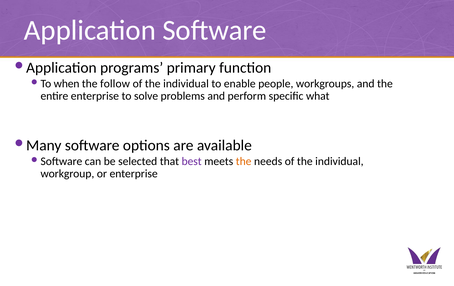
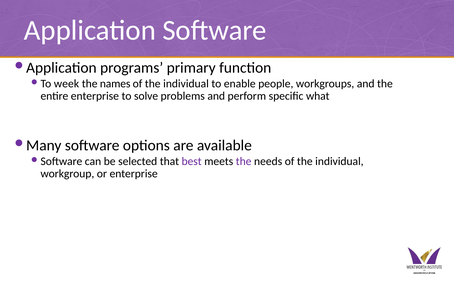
when: when -> week
follow: follow -> names
the at (244, 161) colour: orange -> purple
